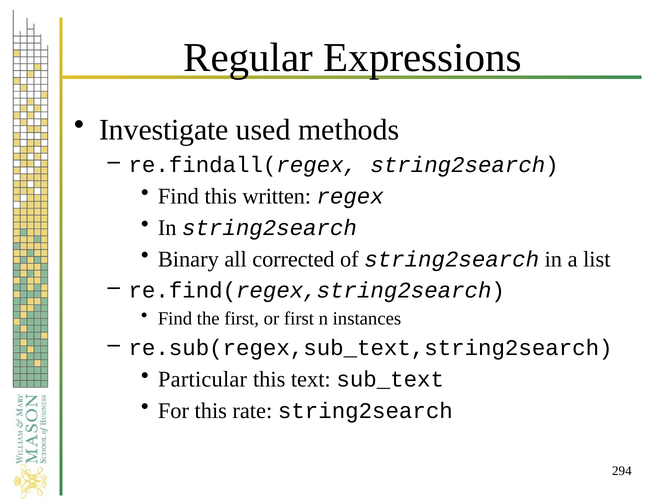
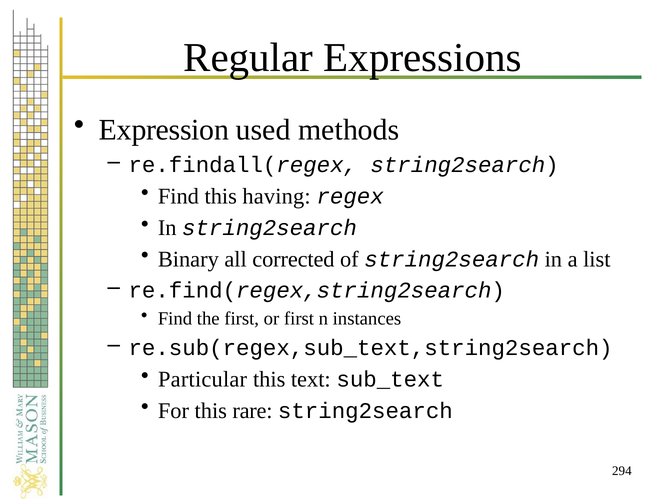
Investigate: Investigate -> Expression
written: written -> having
rate: rate -> rare
